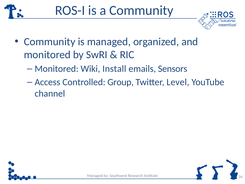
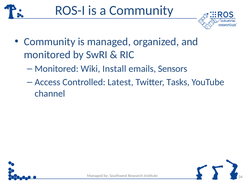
Group: Group -> Latest
Level: Level -> Tasks
